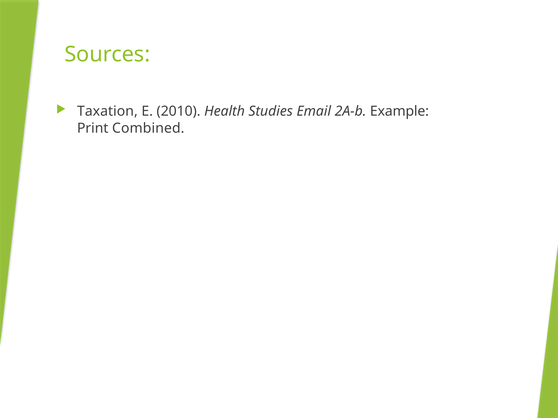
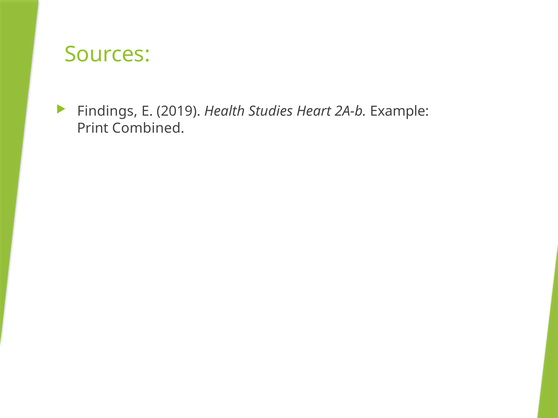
Taxation: Taxation -> Findings
2010: 2010 -> 2019
Email: Email -> Heart
